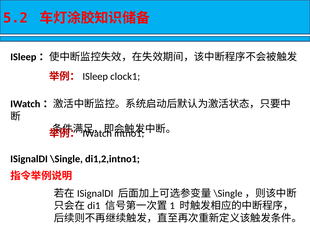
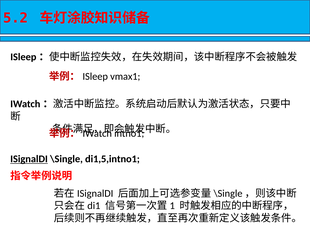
clock1: clock1 -> vmax1
ISignalDI underline: none -> present
di1,2,intno1: di1,2,intno1 -> di1,5,intno1
